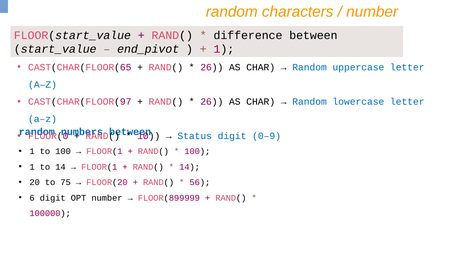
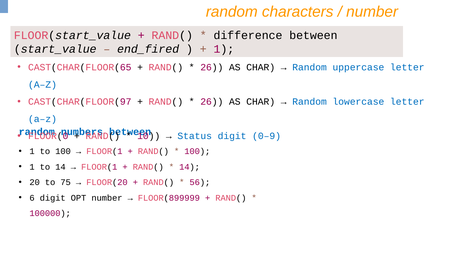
end_pivot: end_pivot -> end_fired
